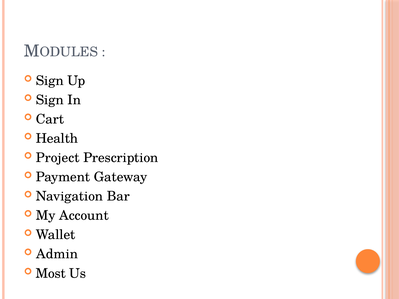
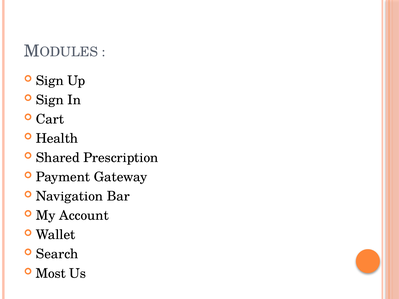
Project: Project -> Shared
Admin: Admin -> Search
